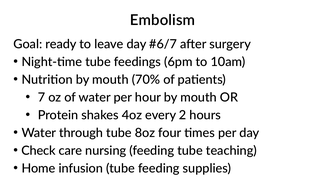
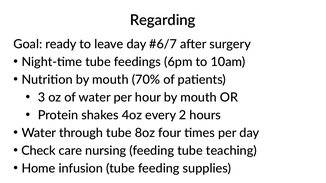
Embolism: Embolism -> Regarding
7: 7 -> 3
